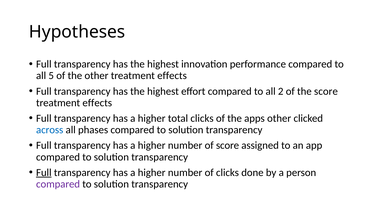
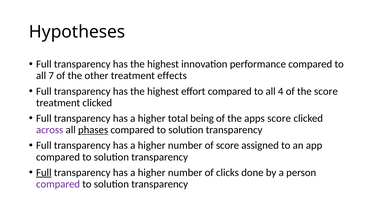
5: 5 -> 7
2: 2 -> 4
effects at (97, 103): effects -> clicked
total clicks: clicks -> being
apps other: other -> score
across colour: blue -> purple
phases underline: none -> present
